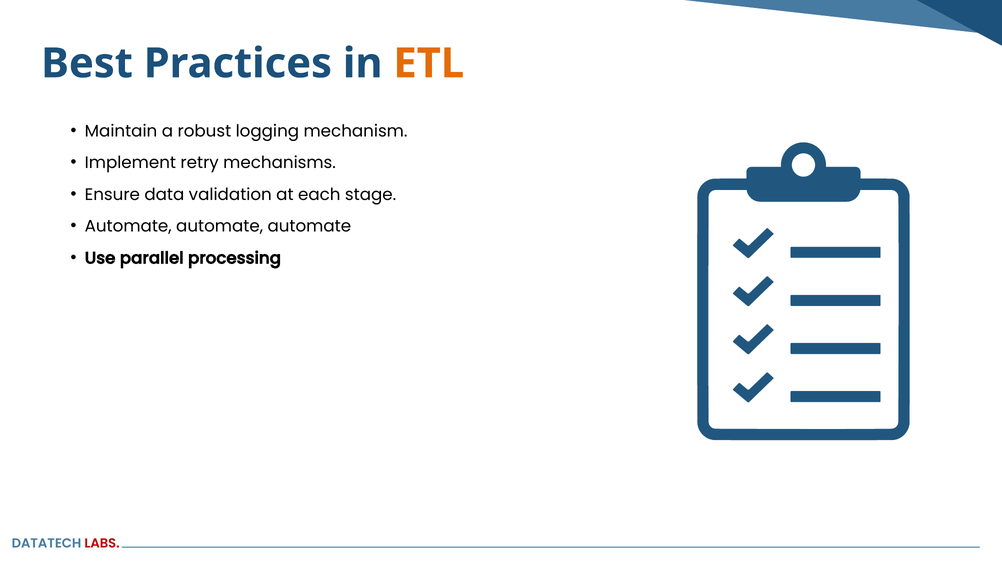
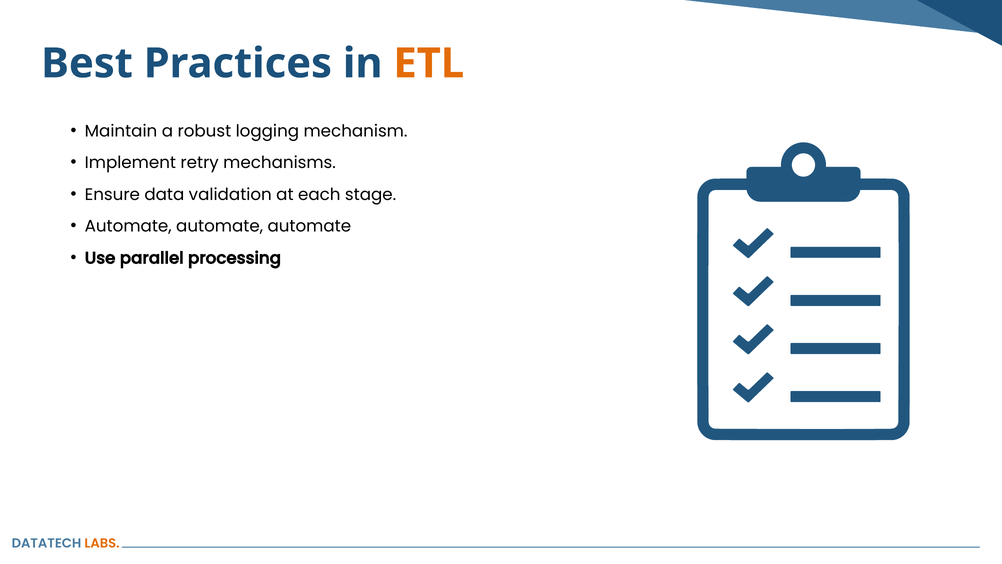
LABS colour: red -> orange
